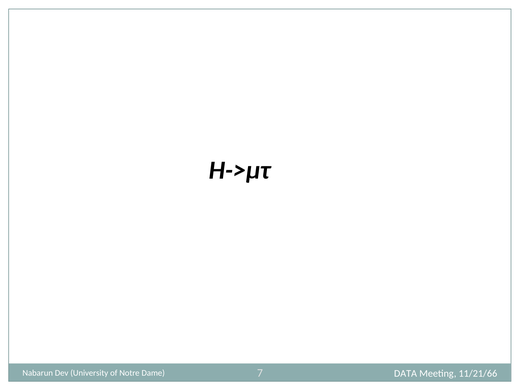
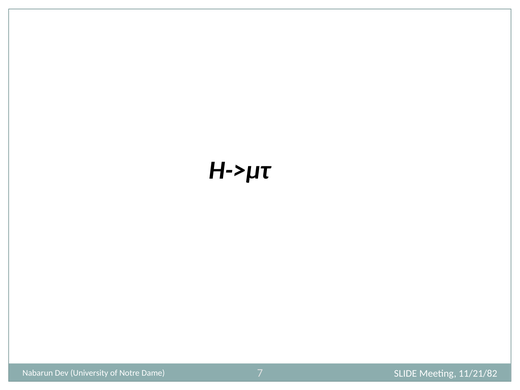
DATA: DATA -> SLIDE
11/21/66: 11/21/66 -> 11/21/82
